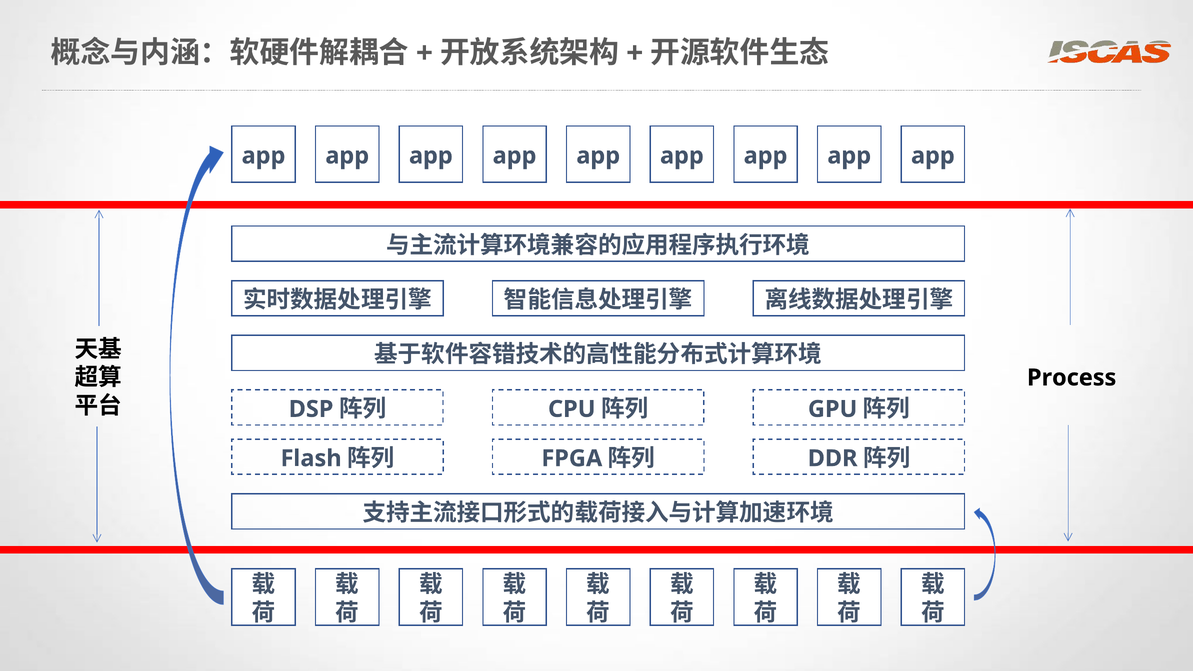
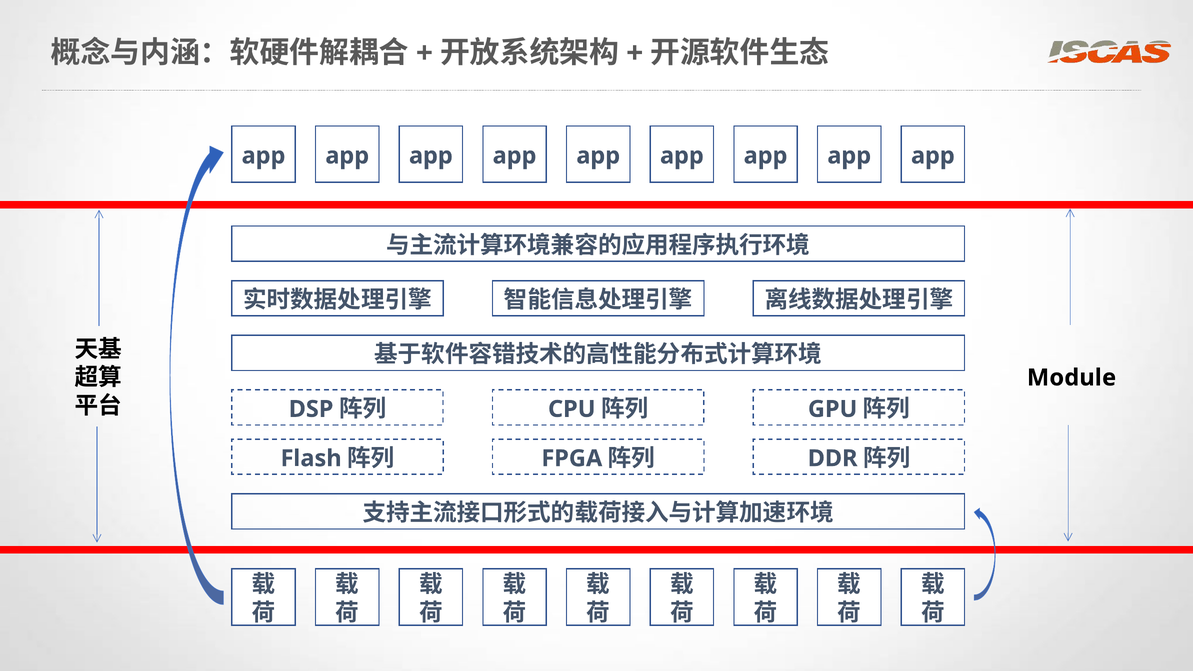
Process: Process -> Module
